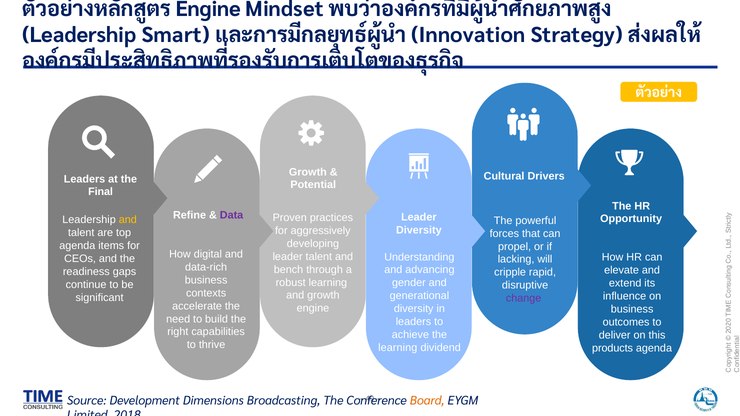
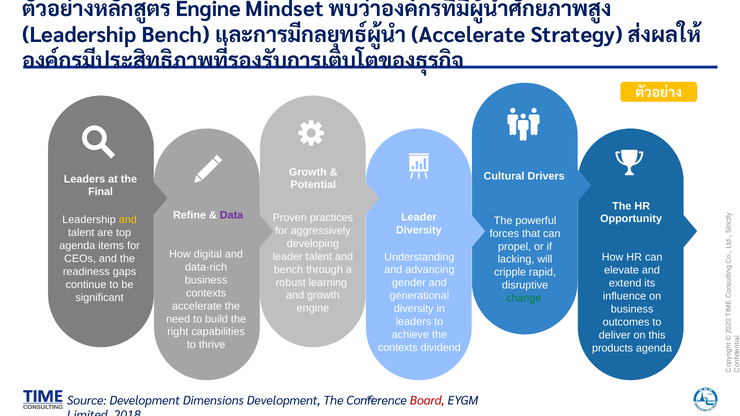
Leadership Smart: Smart -> Bench
Innovation at (468, 35): Innovation -> Accelerate
change at (524, 298) colour: purple -> green
learning at (398, 348): learning -> contexts
Dimensions Broadcasting: Broadcasting -> Development
Board colour: orange -> red
